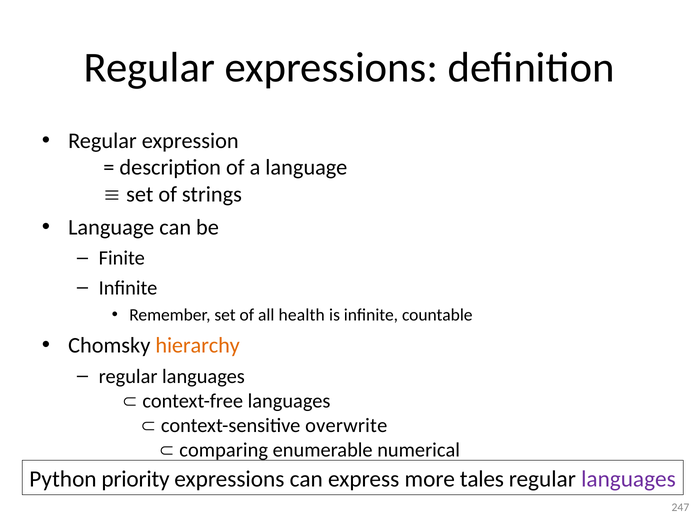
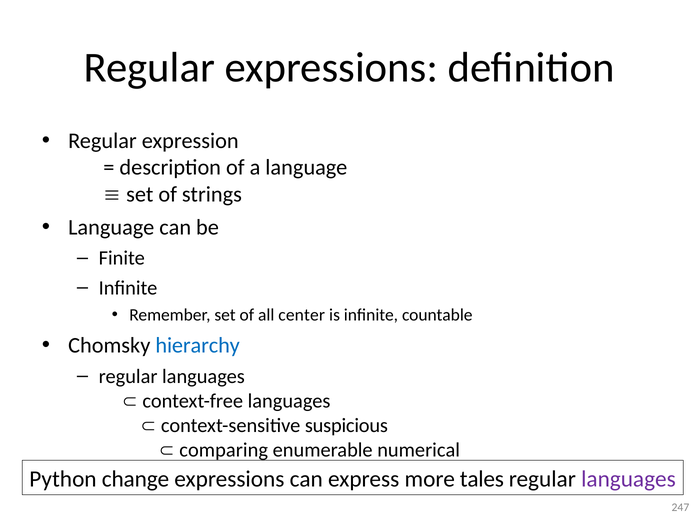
health: health -> center
hierarchy colour: orange -> blue
overwrite: overwrite -> suspicious
priority: priority -> change
